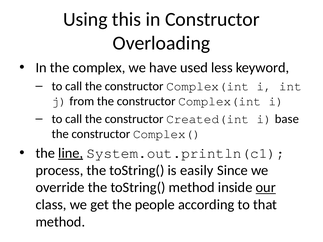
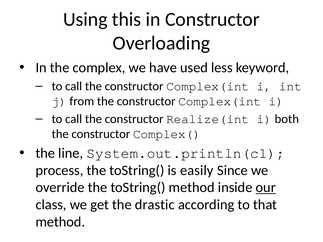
Created(int: Created(int -> Realize(int
base: base -> both
line underline: present -> none
people: people -> drastic
